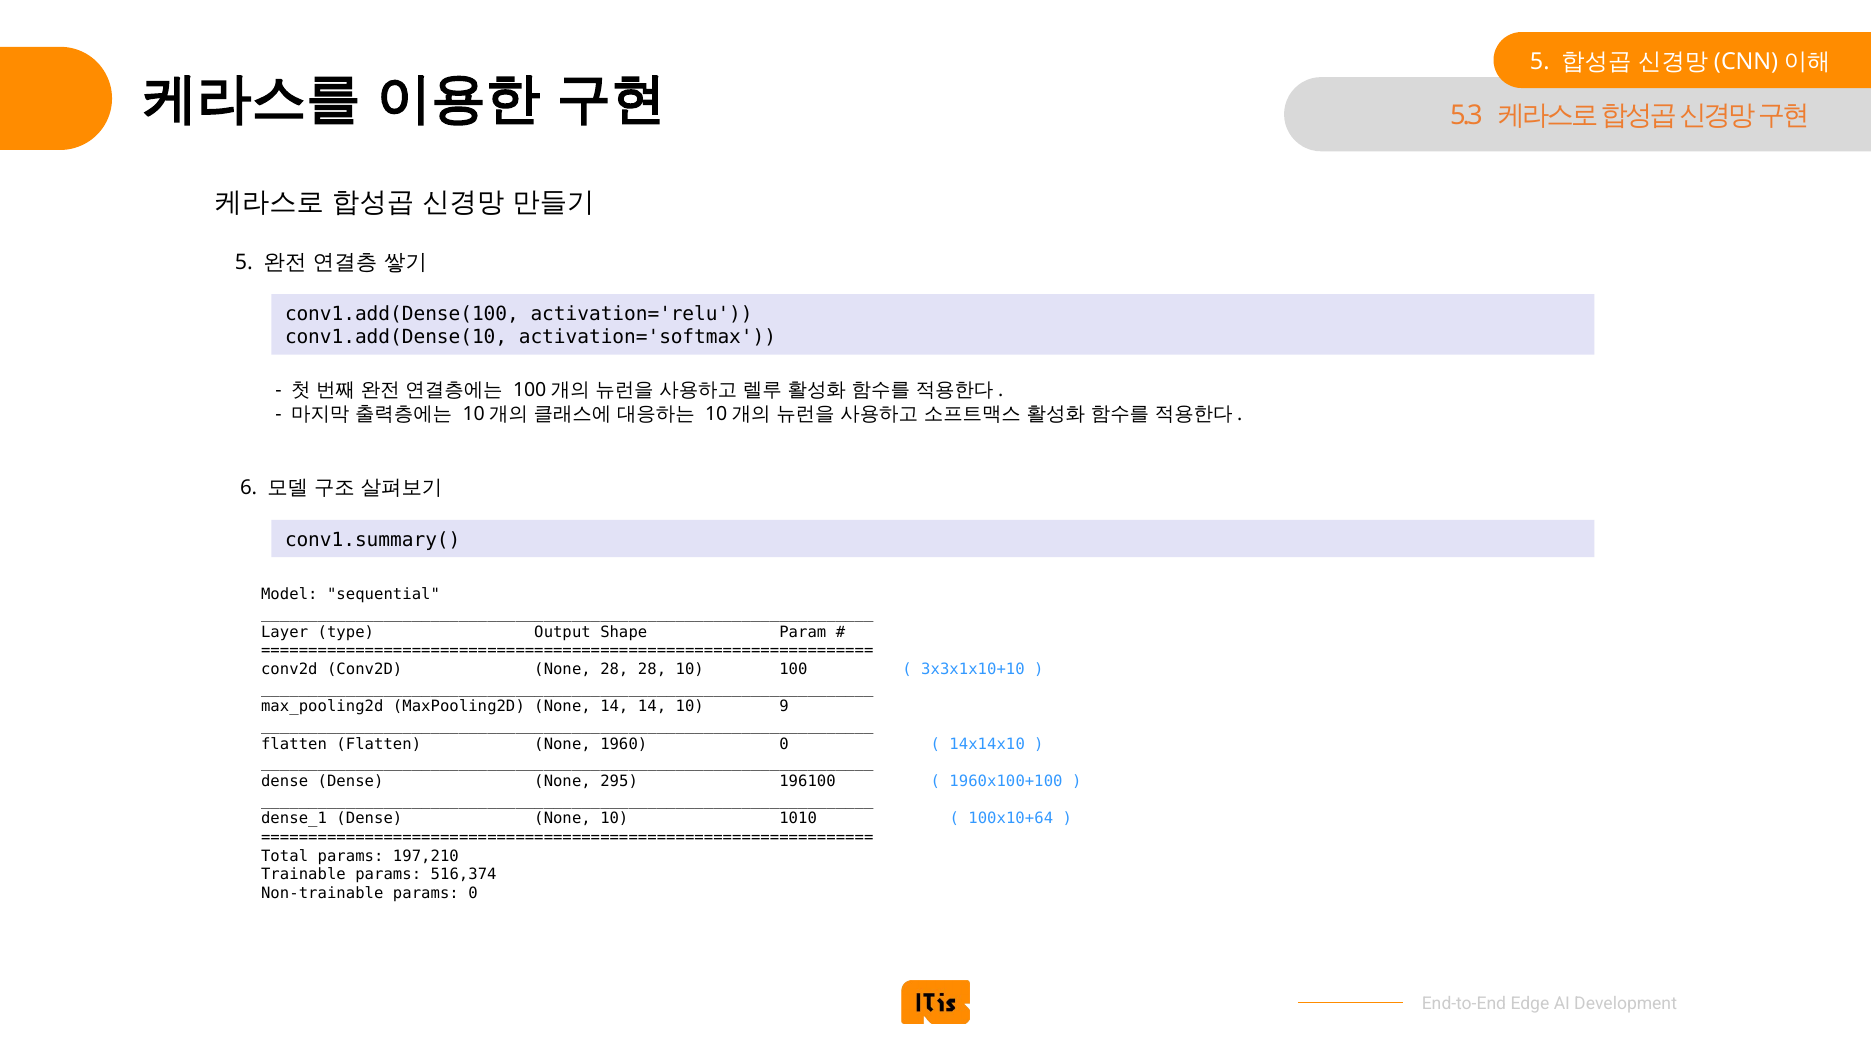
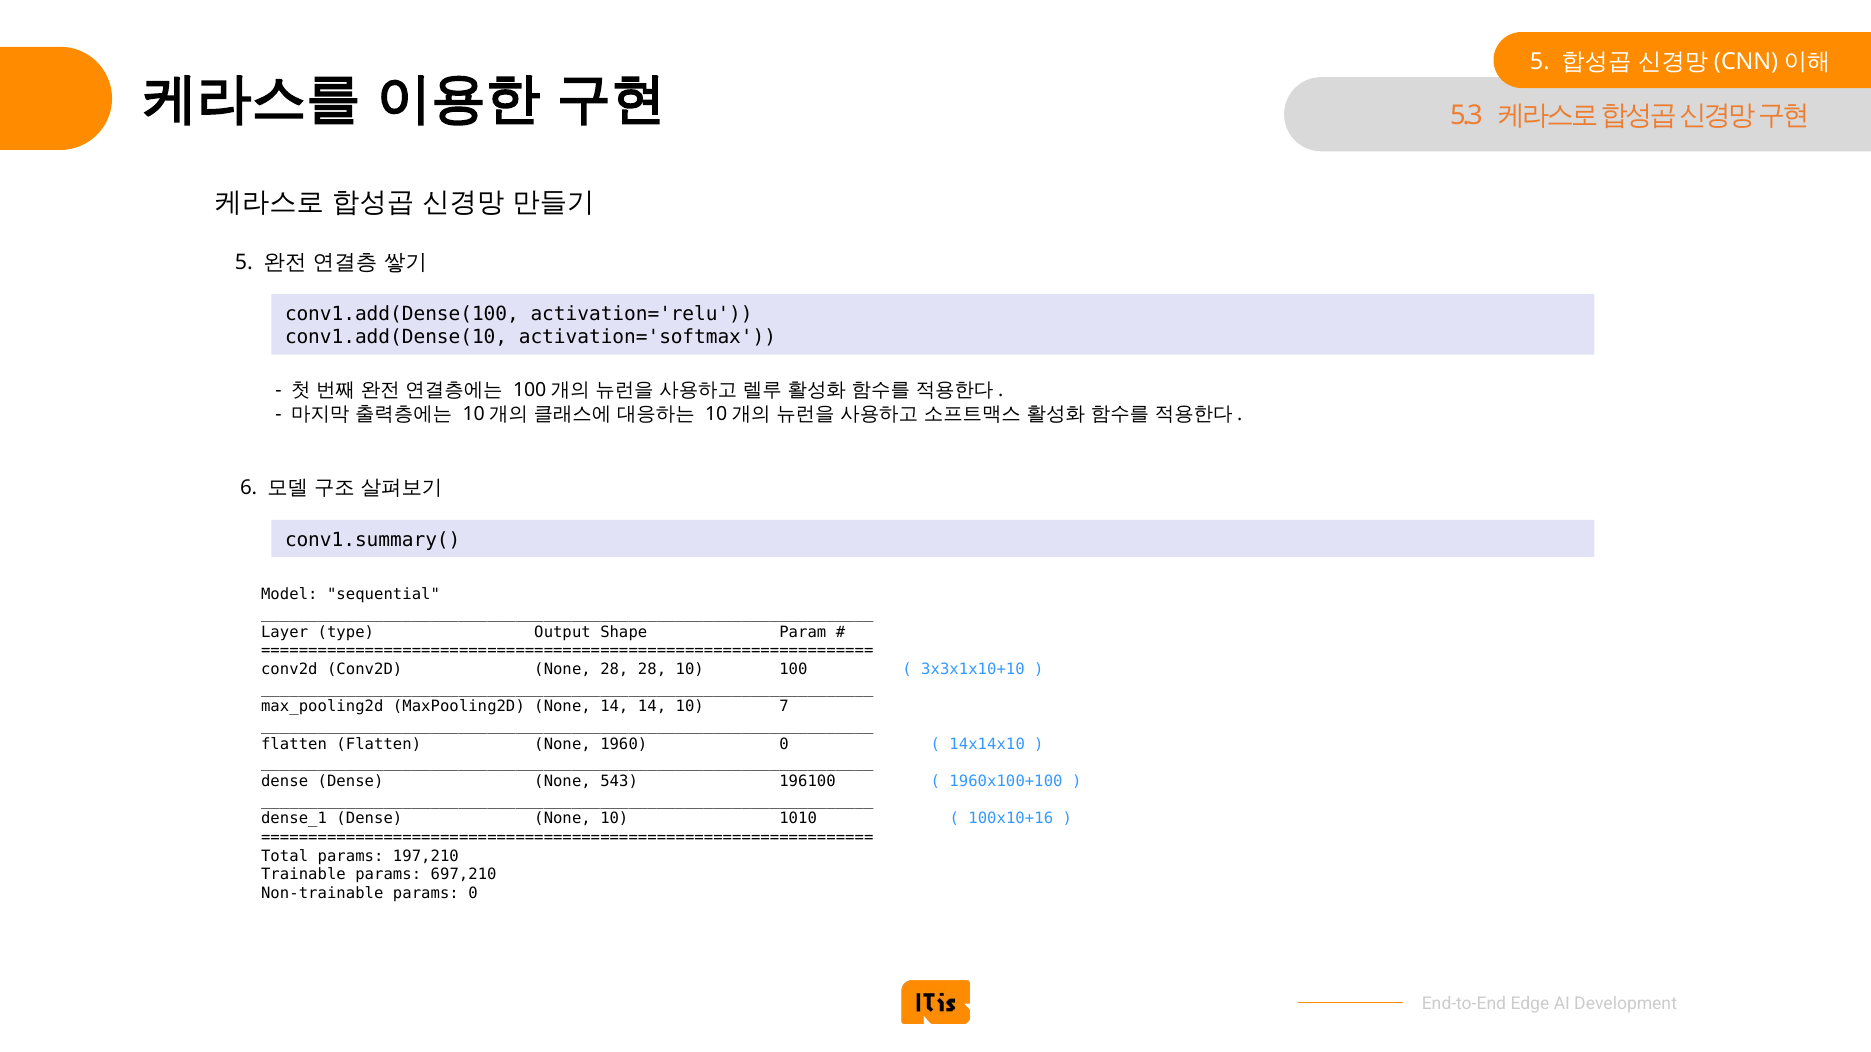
9: 9 -> 7
295: 295 -> 543
100x10+64: 100x10+64 -> 100x10+16
516,374: 516,374 -> 697,210
